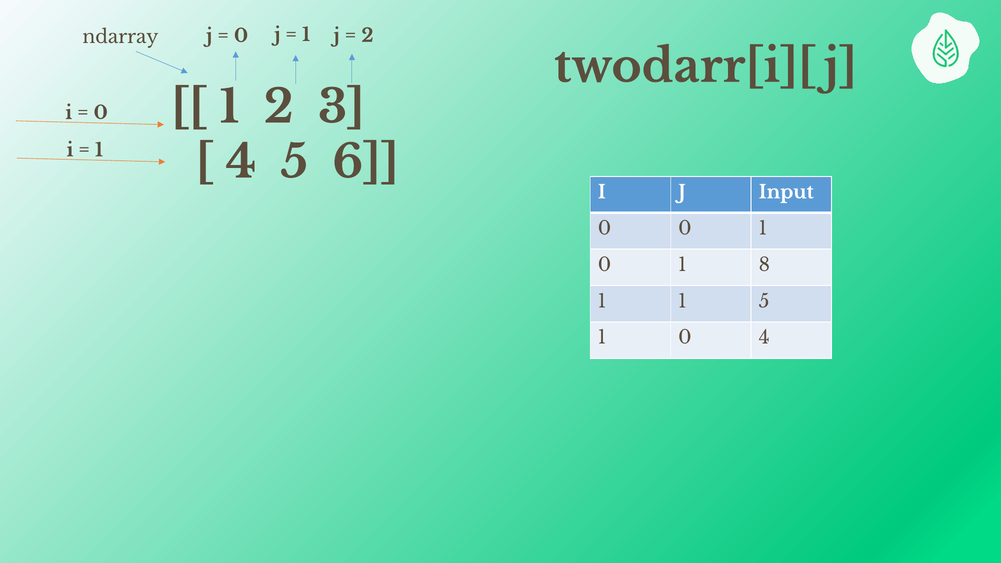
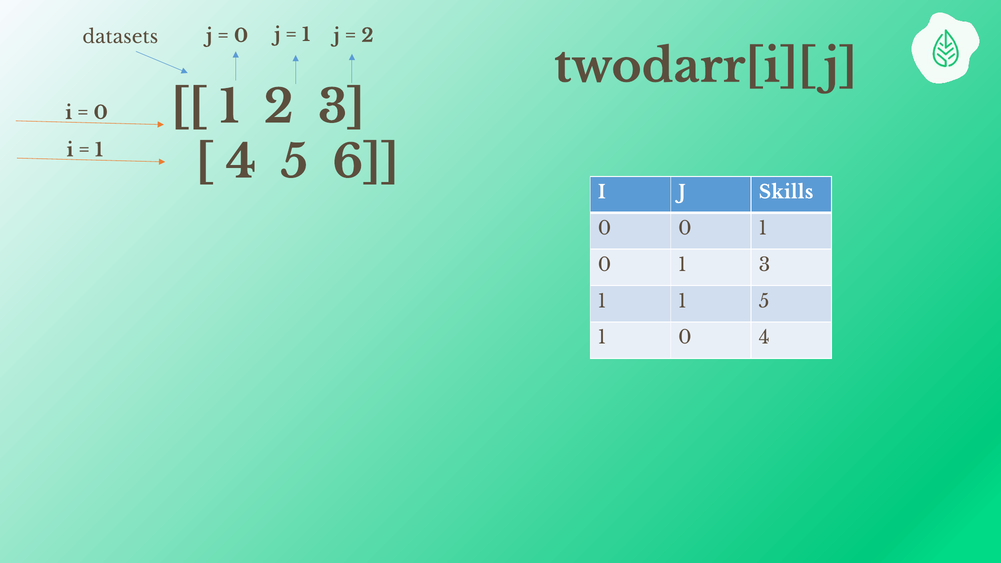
ndarray: ndarray -> datasets
Input: Input -> Skills
1 8: 8 -> 3
